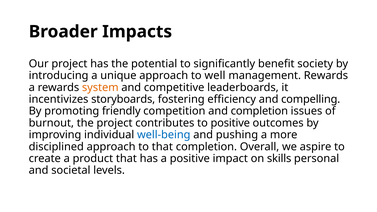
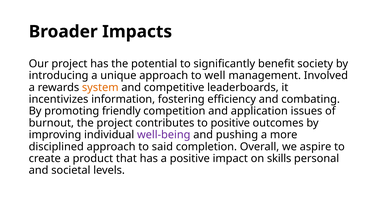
management Rewards: Rewards -> Involved
storyboards: storyboards -> information
compelling: compelling -> combating
and completion: completion -> application
well-being colour: blue -> purple
to that: that -> said
